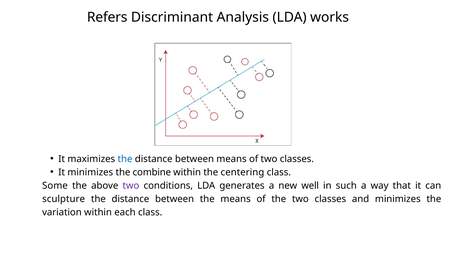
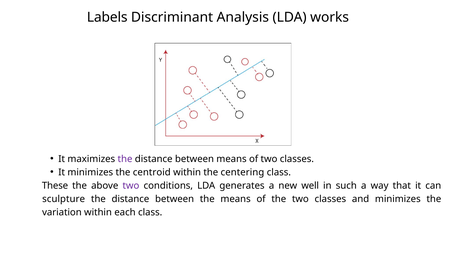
Refers: Refers -> Labels
the at (125, 159) colour: blue -> purple
combine: combine -> centroid
Some: Some -> These
